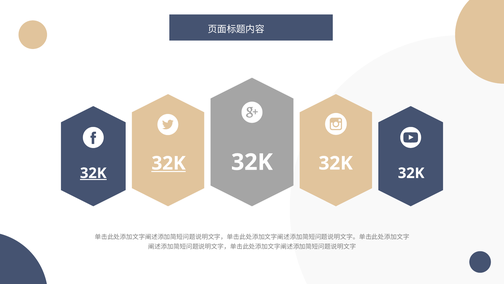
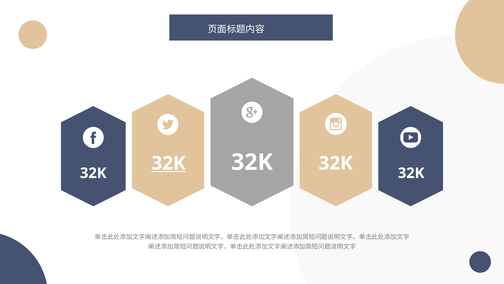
32K at (93, 173) underline: present -> none
